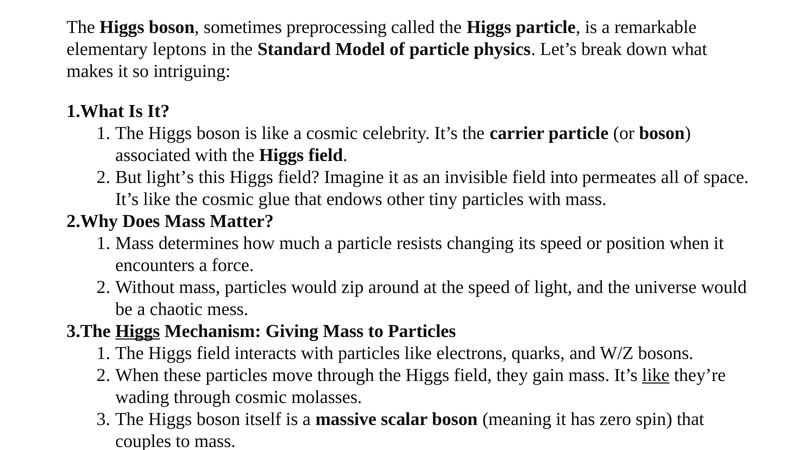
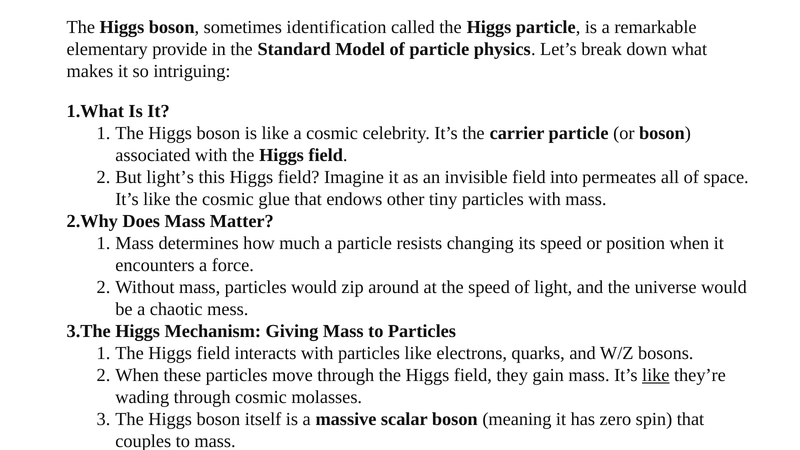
preprocessing: preprocessing -> identification
leptons: leptons -> provide
Higgs at (138, 331) underline: present -> none
